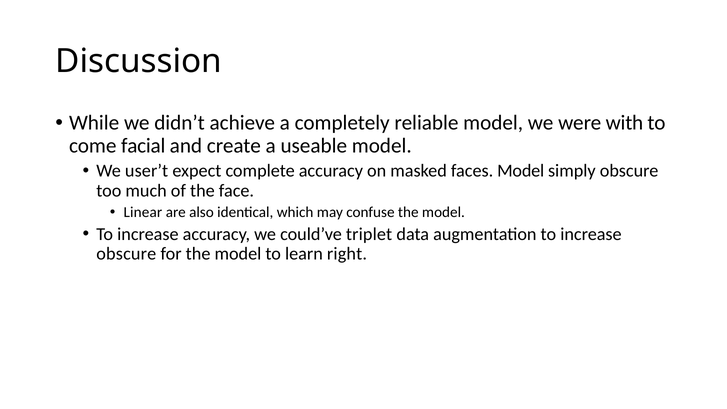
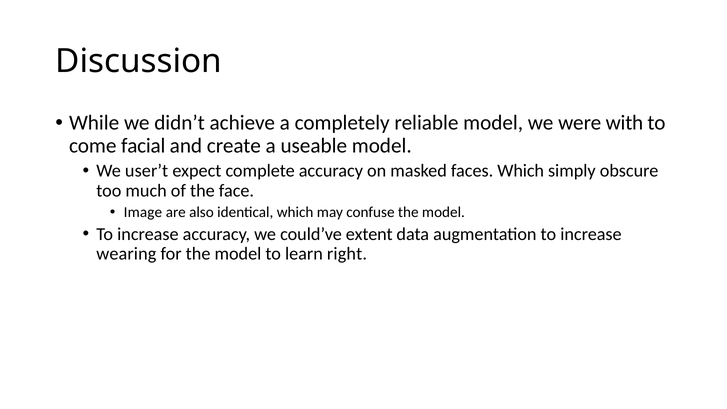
faces Model: Model -> Which
Linear: Linear -> Image
triplet: triplet -> extent
obscure at (126, 254): obscure -> wearing
